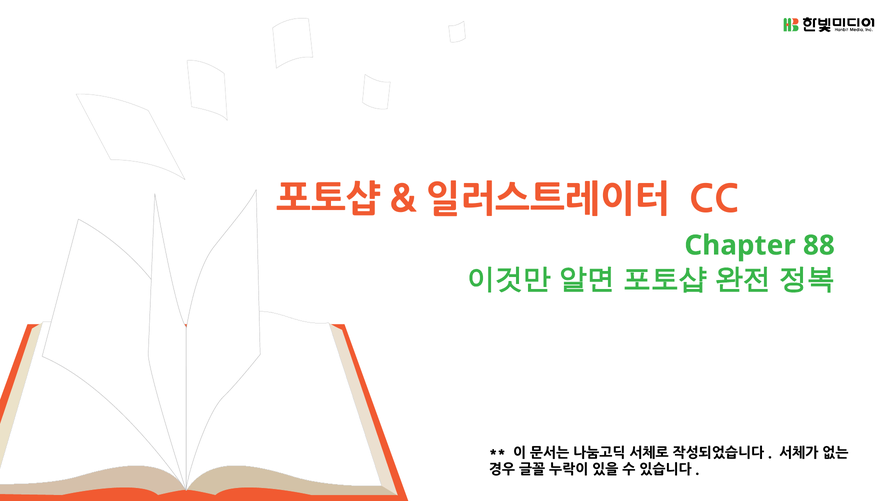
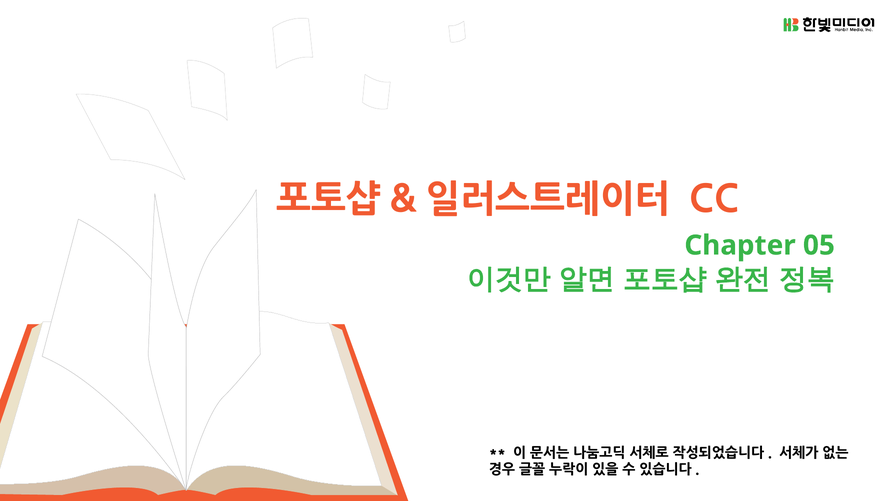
88: 88 -> 05
